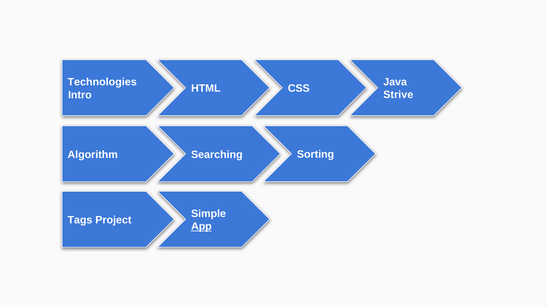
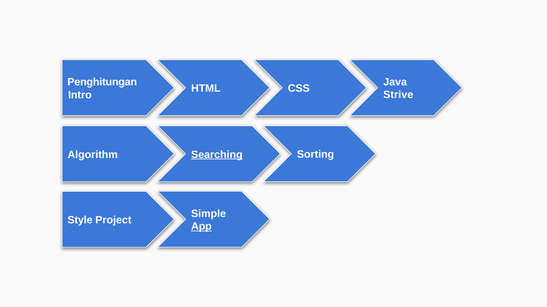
Technologies: Technologies -> Penghitungan
Searching underline: none -> present
Tags: Tags -> Style
